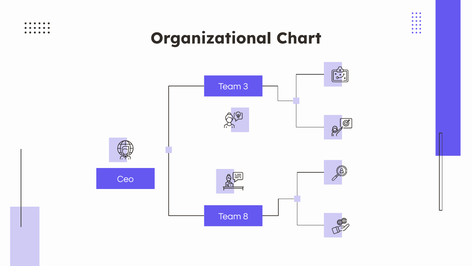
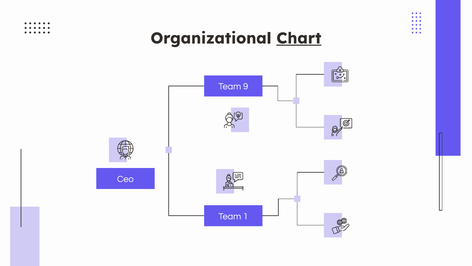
Chart underline: none -> present
3: 3 -> 9
8: 8 -> 1
